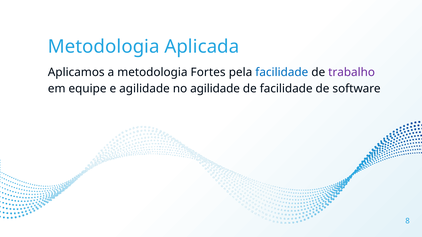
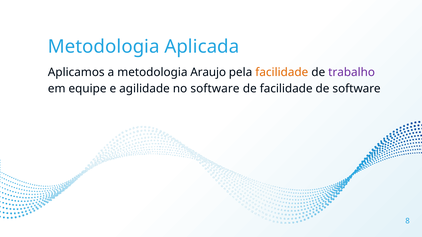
Fortes: Fortes -> Araujo
facilidade at (282, 72) colour: blue -> orange
no agilidade: agilidade -> software
